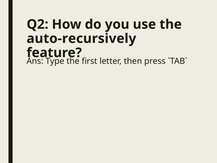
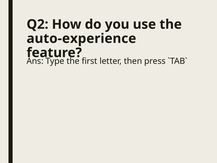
auto-recursively: auto-recursively -> auto-experience
